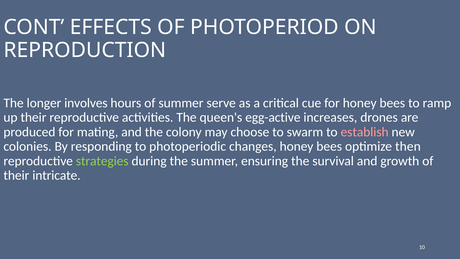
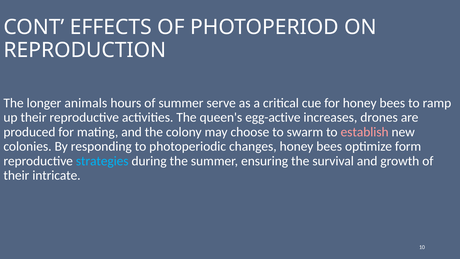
involves: involves -> animals
then: then -> form
strategies colour: light green -> light blue
